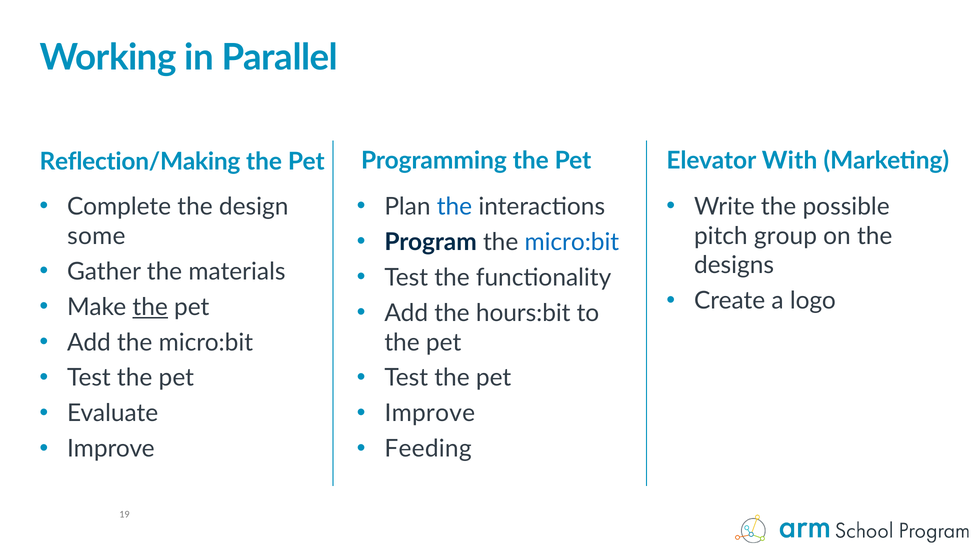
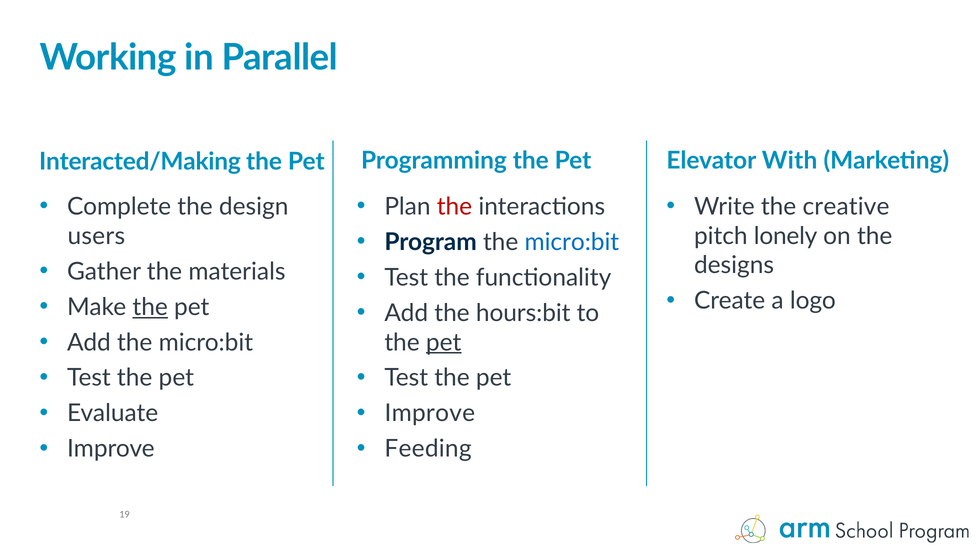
Reflection/Making: Reflection/Making -> Interacted/Making
the at (454, 207) colour: blue -> red
possible: possible -> creative
some: some -> users
group: group -> lonely
pet at (444, 343) underline: none -> present
